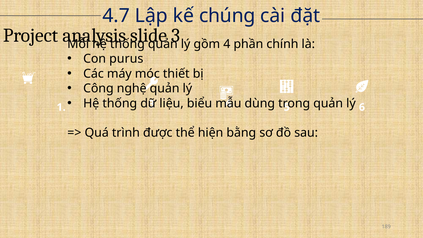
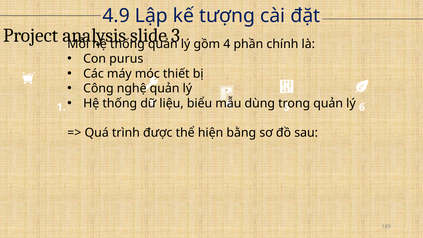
4.7: 4.7 -> 4.9
chúng: chúng -> tượng
